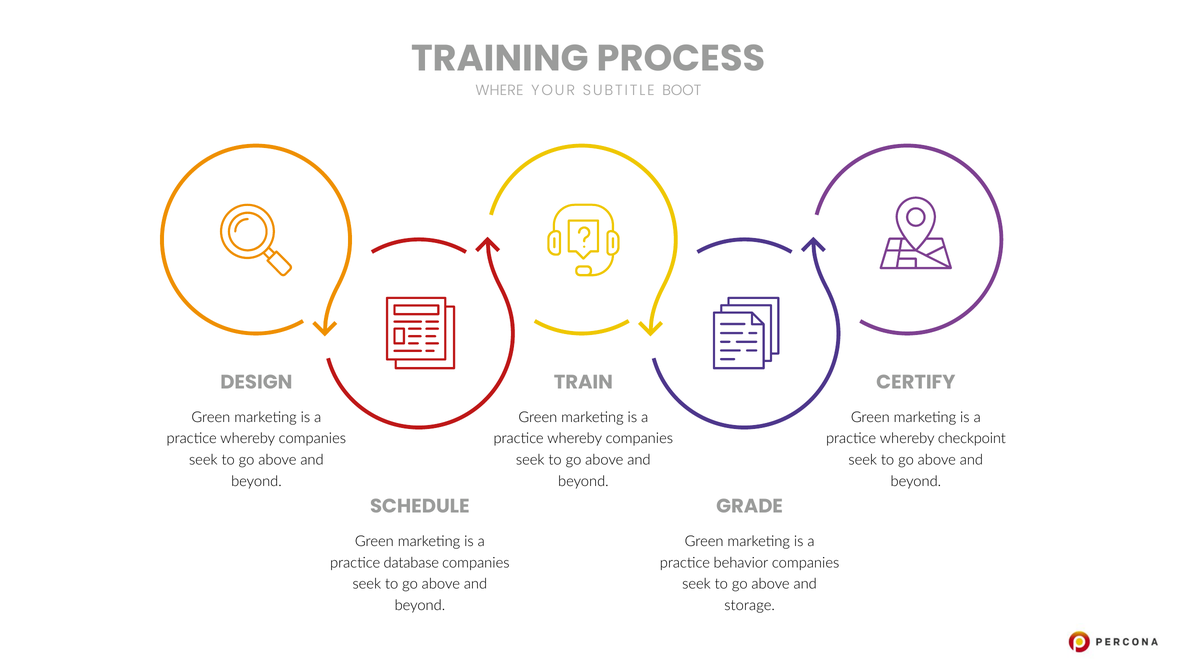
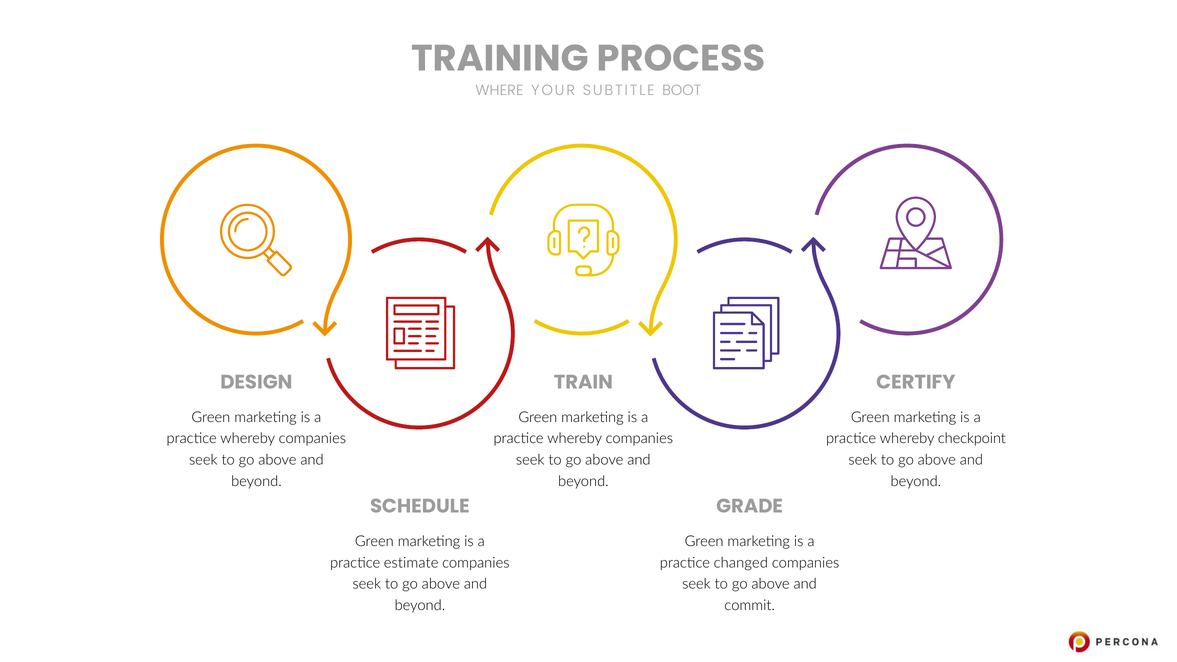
database: database -> estimate
behavior: behavior -> changed
storage: storage -> commit
